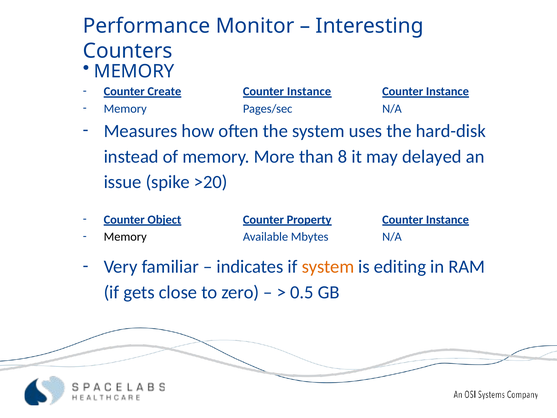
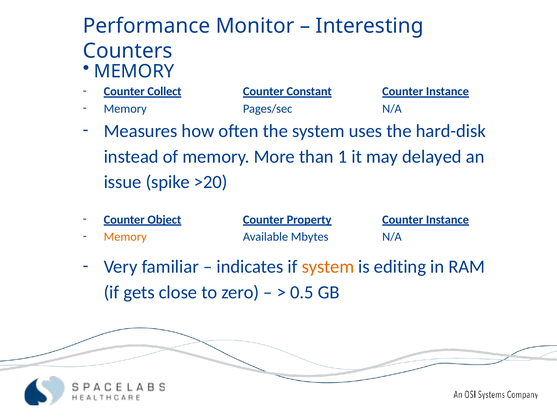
Create: Create -> Collect
Instance at (309, 91): Instance -> Constant
8: 8 -> 1
Memory at (125, 237) colour: black -> orange
